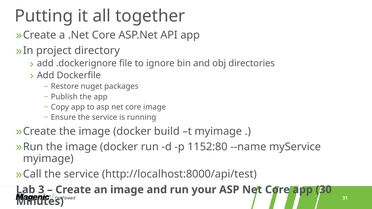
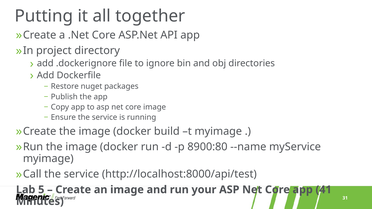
1152:80: 1152:80 -> 8900:80
3: 3 -> 5
30: 30 -> 41
